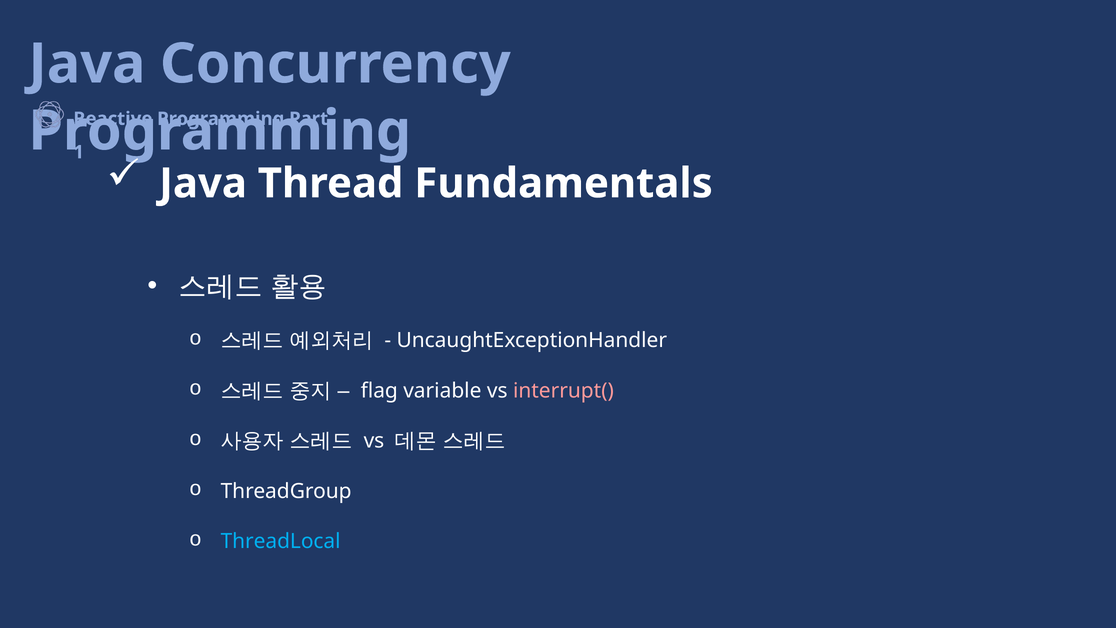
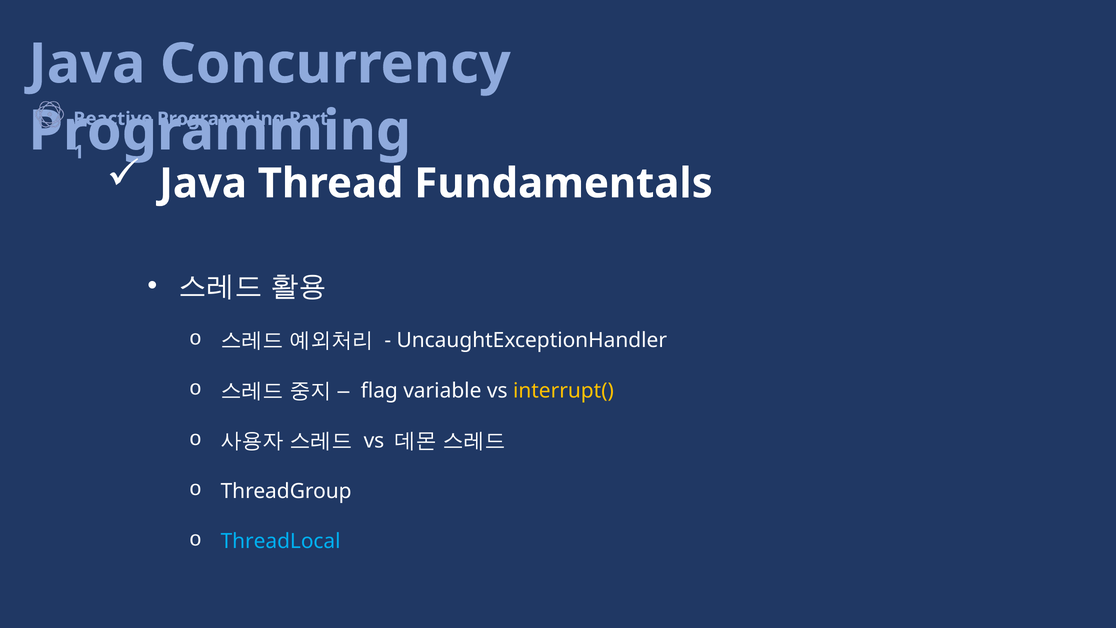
interrupt( colour: pink -> yellow
